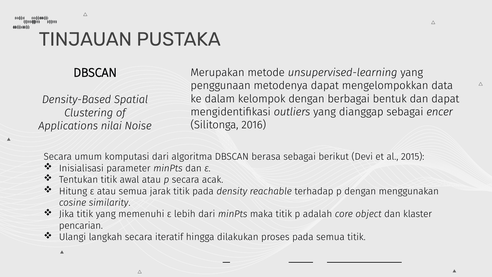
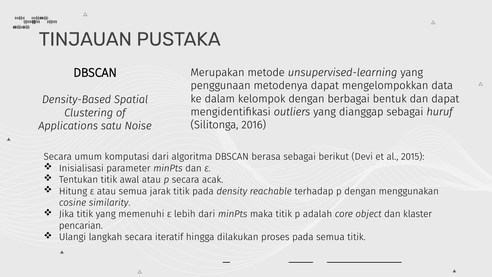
encer: encer -> huruf
nilai: nilai -> satu
